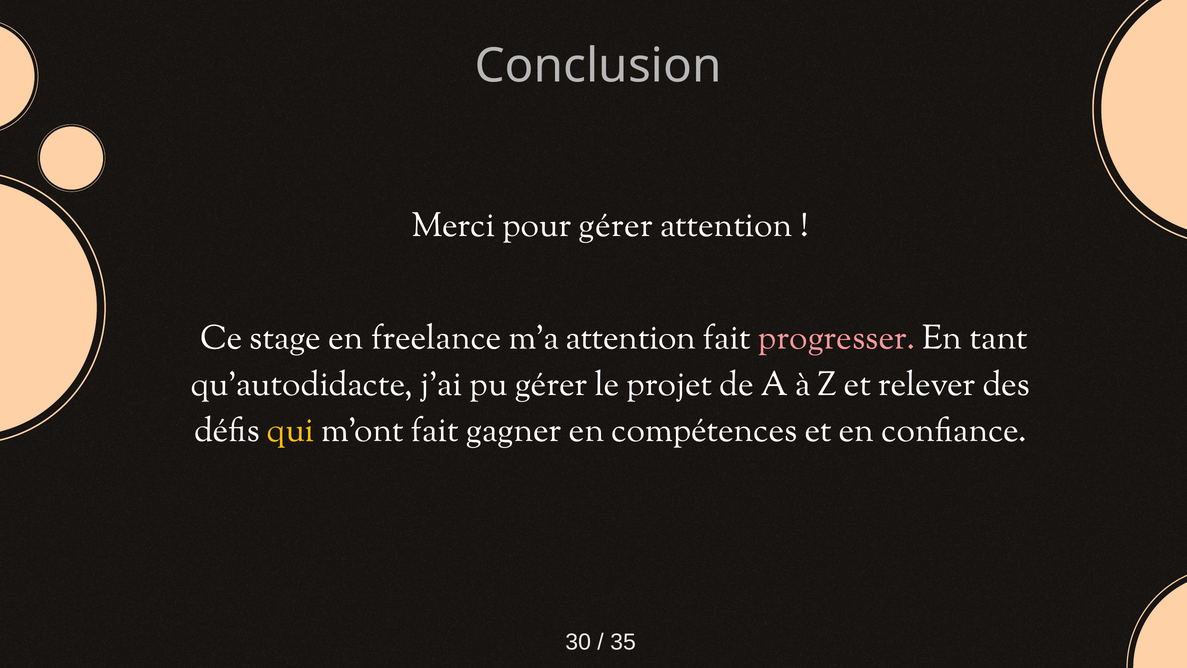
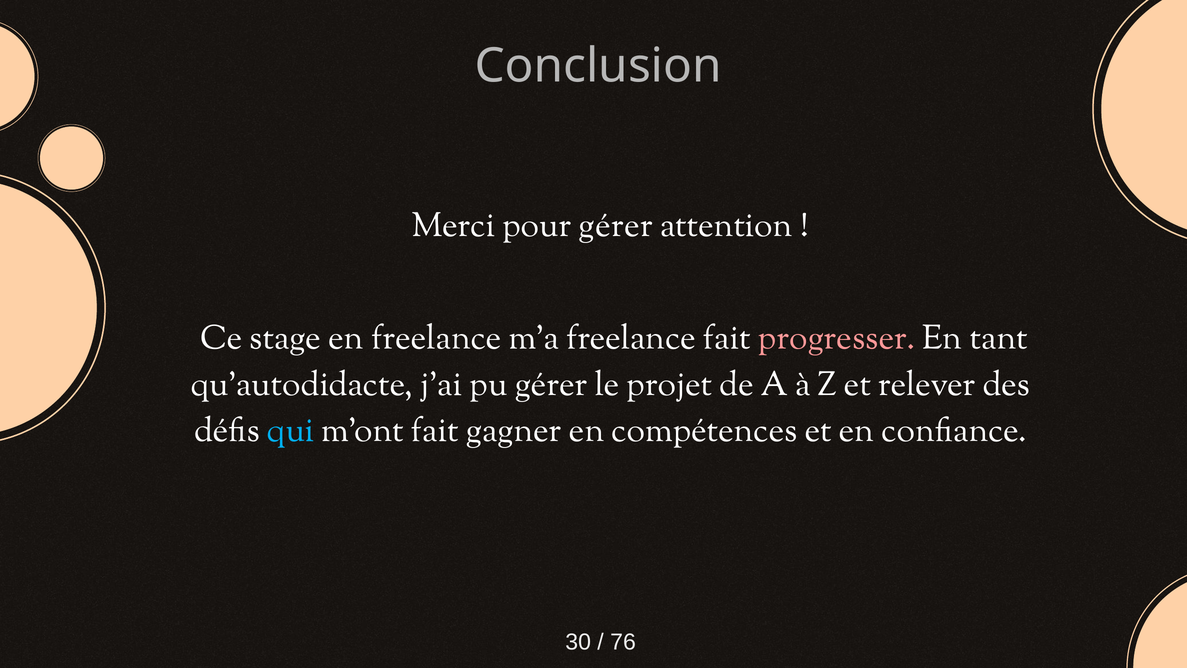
m’a attention: attention -> freelance
qui colour: yellow -> light blue
35: 35 -> 76
